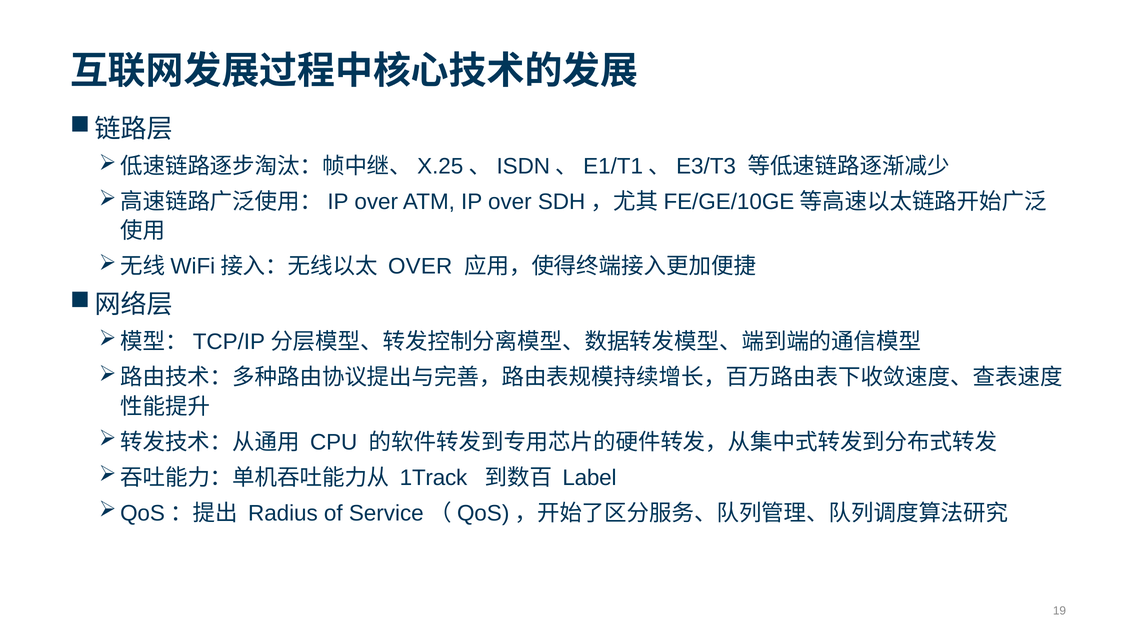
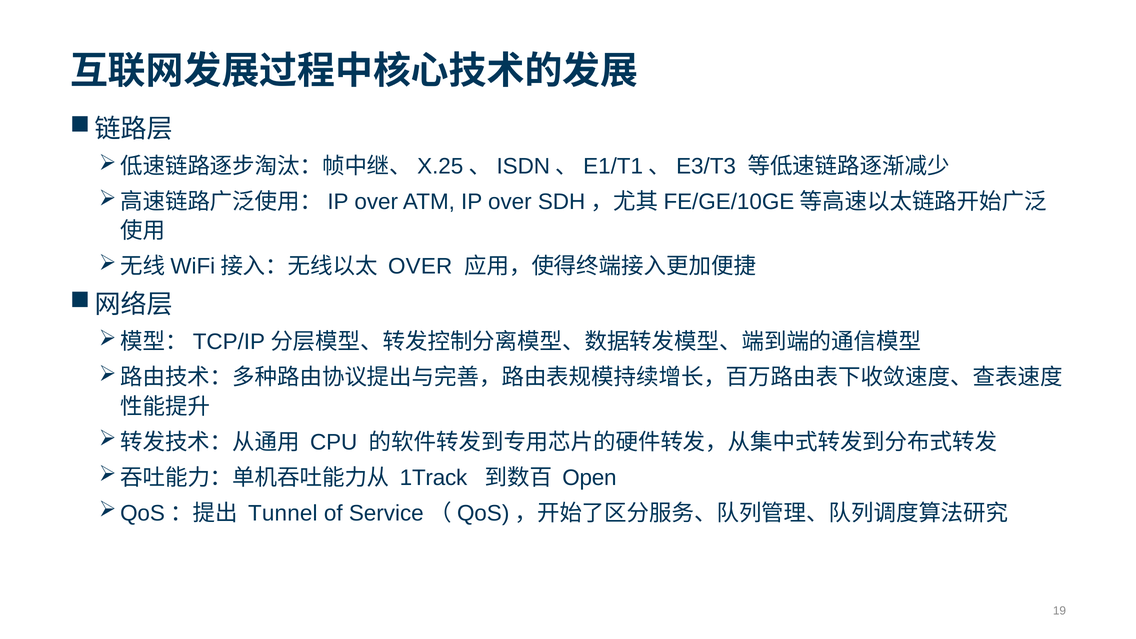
Label: Label -> Open
Radius: Radius -> Tunnel
